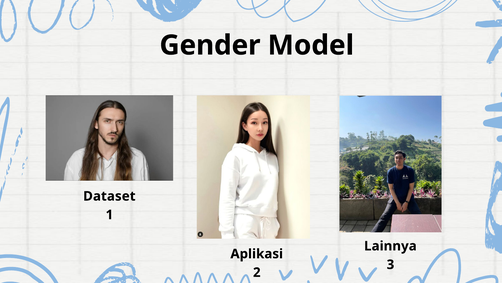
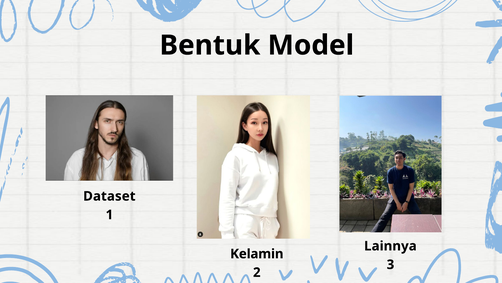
Gender: Gender -> Bentuk
Aplikasi: Aplikasi -> Kelamin
